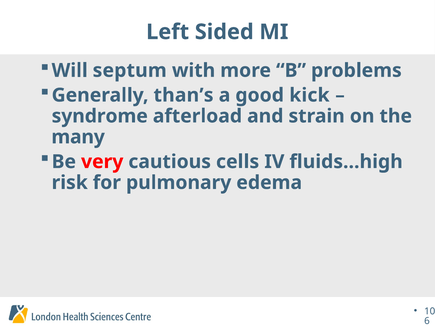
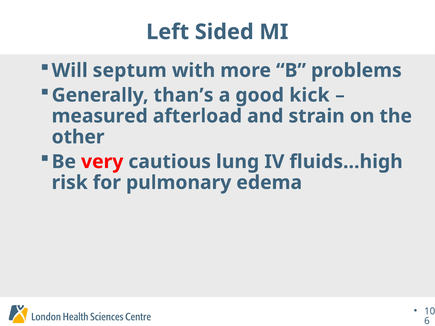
syndrome: syndrome -> measured
many: many -> other
cells: cells -> lung
